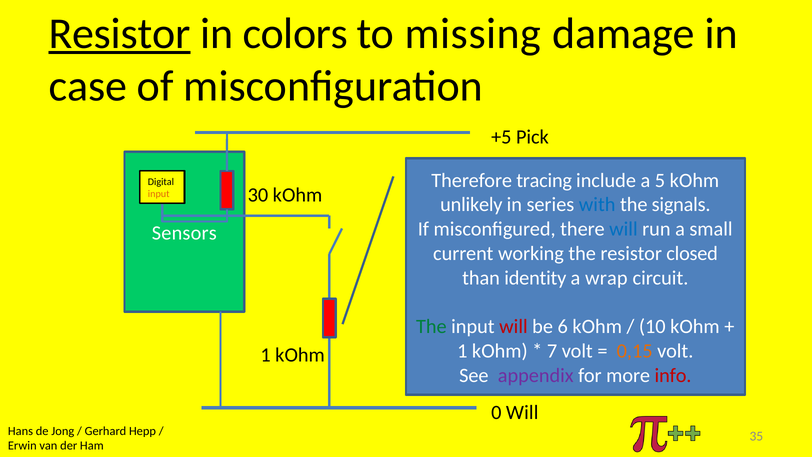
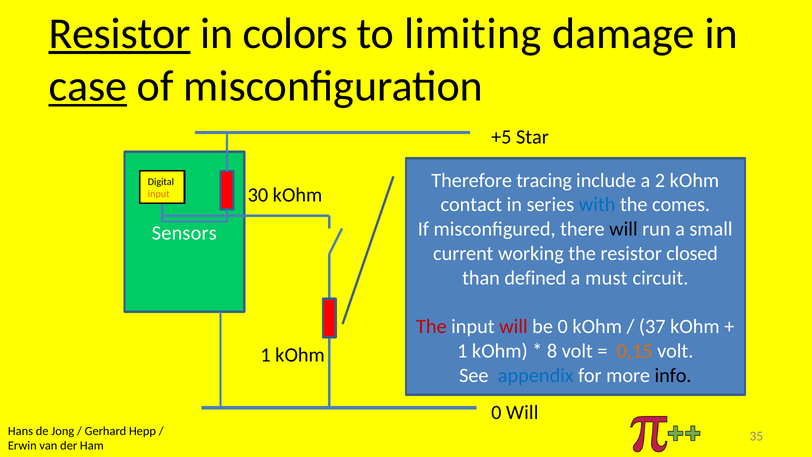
missing: missing -> limiting
case underline: none -> present
Pick: Pick -> Star
5: 5 -> 2
unlikely: unlikely -> contact
signals: signals -> comes
will at (623, 229) colour: blue -> black
identity: identity -> defined
wrap: wrap -> must
The at (431, 326) colour: green -> red
be 6: 6 -> 0
10: 10 -> 37
7: 7 -> 8
appendix colour: purple -> blue
info colour: red -> black
